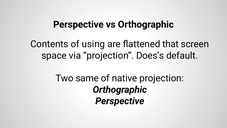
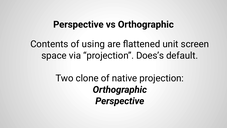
that: that -> unit
same: same -> clone
